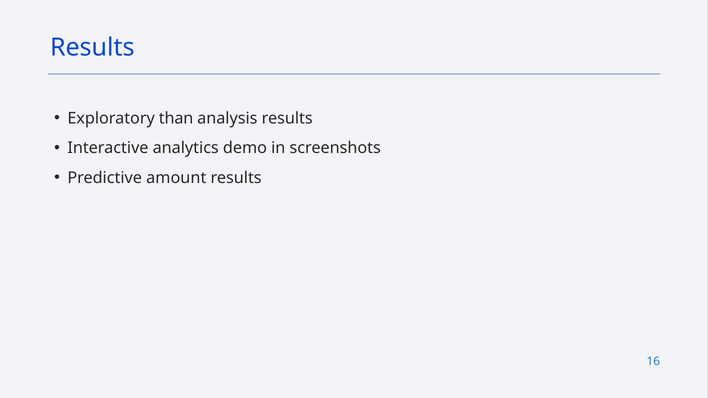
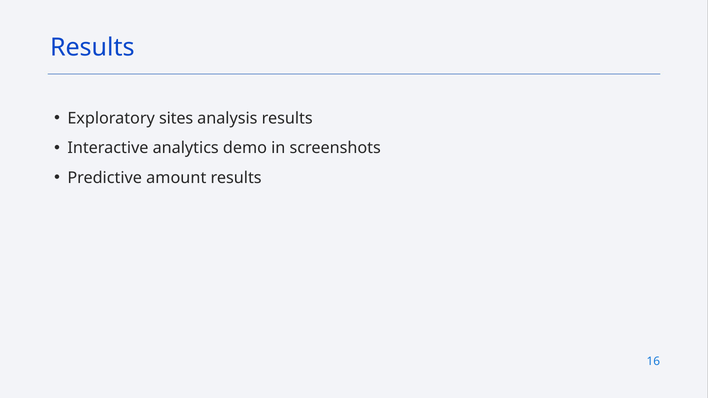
than: than -> sites
